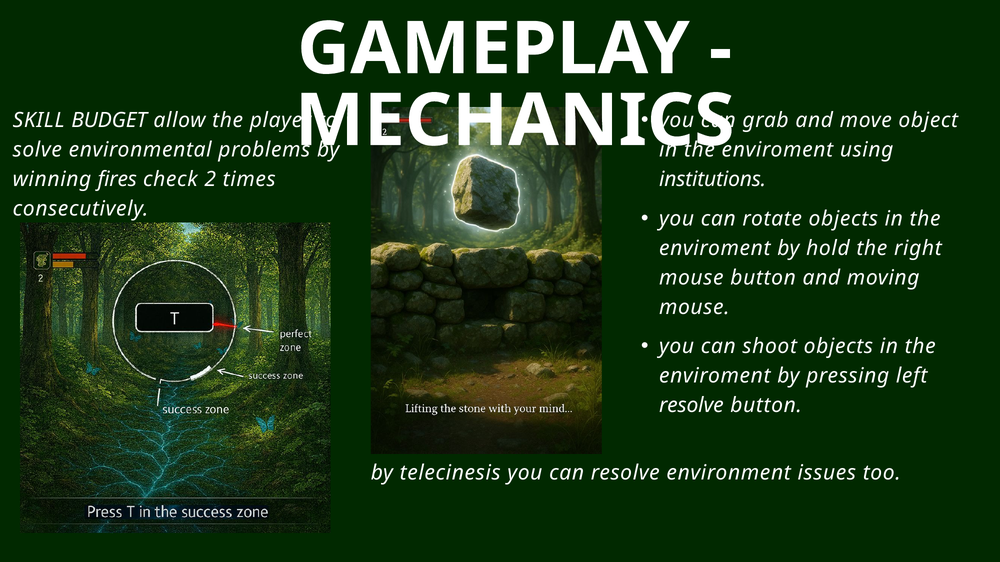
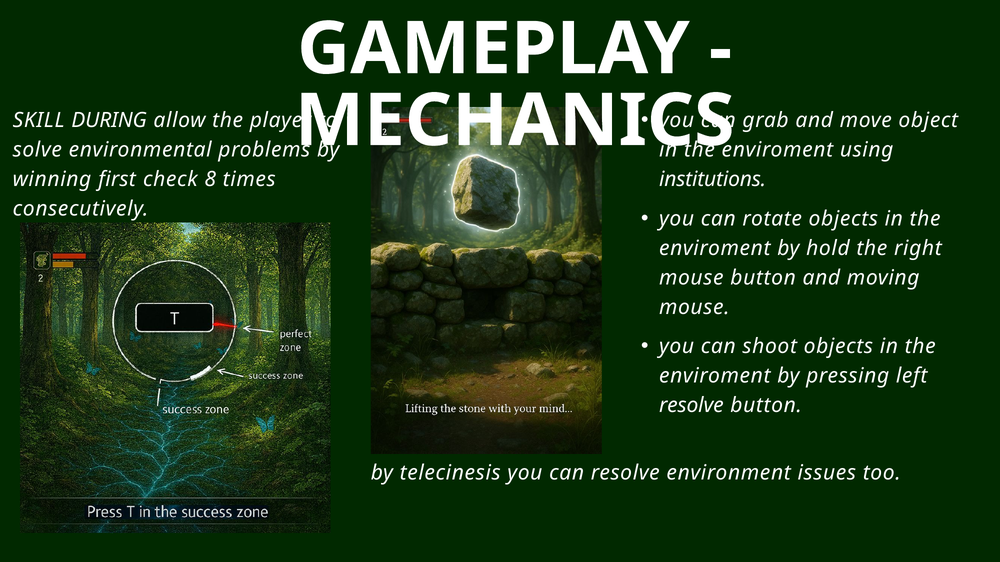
BUDGET: BUDGET -> DURING
fires: fires -> first
2: 2 -> 8
